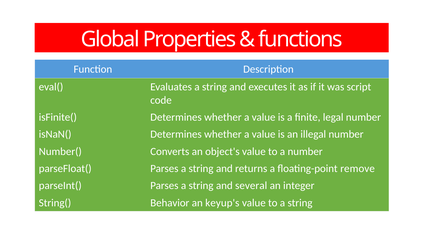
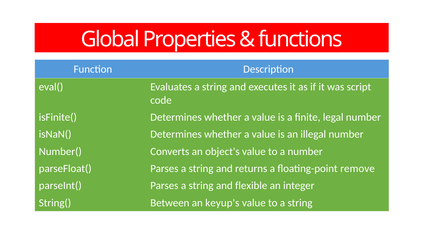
several: several -> flexible
Behavior: Behavior -> Between
